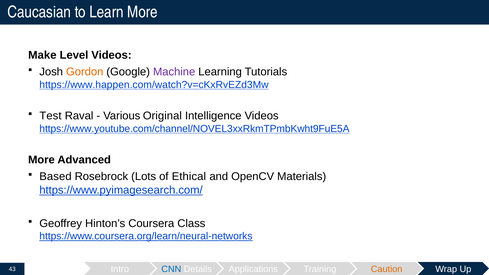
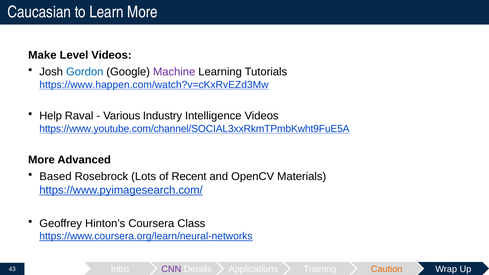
Gordon colour: orange -> blue
Test: Test -> Help
Original: Original -> Industry
https://www.youtube.com/channel/NOVEL3xxRkmTPmbKwht9FuE5A: https://www.youtube.com/channel/NOVEL3xxRkmTPmbKwht9FuE5A -> https://www.youtube.com/channel/SOCIAL3xxRkmTPmbKwht9FuE5A
Ethical: Ethical -> Recent
CNN colour: blue -> purple
